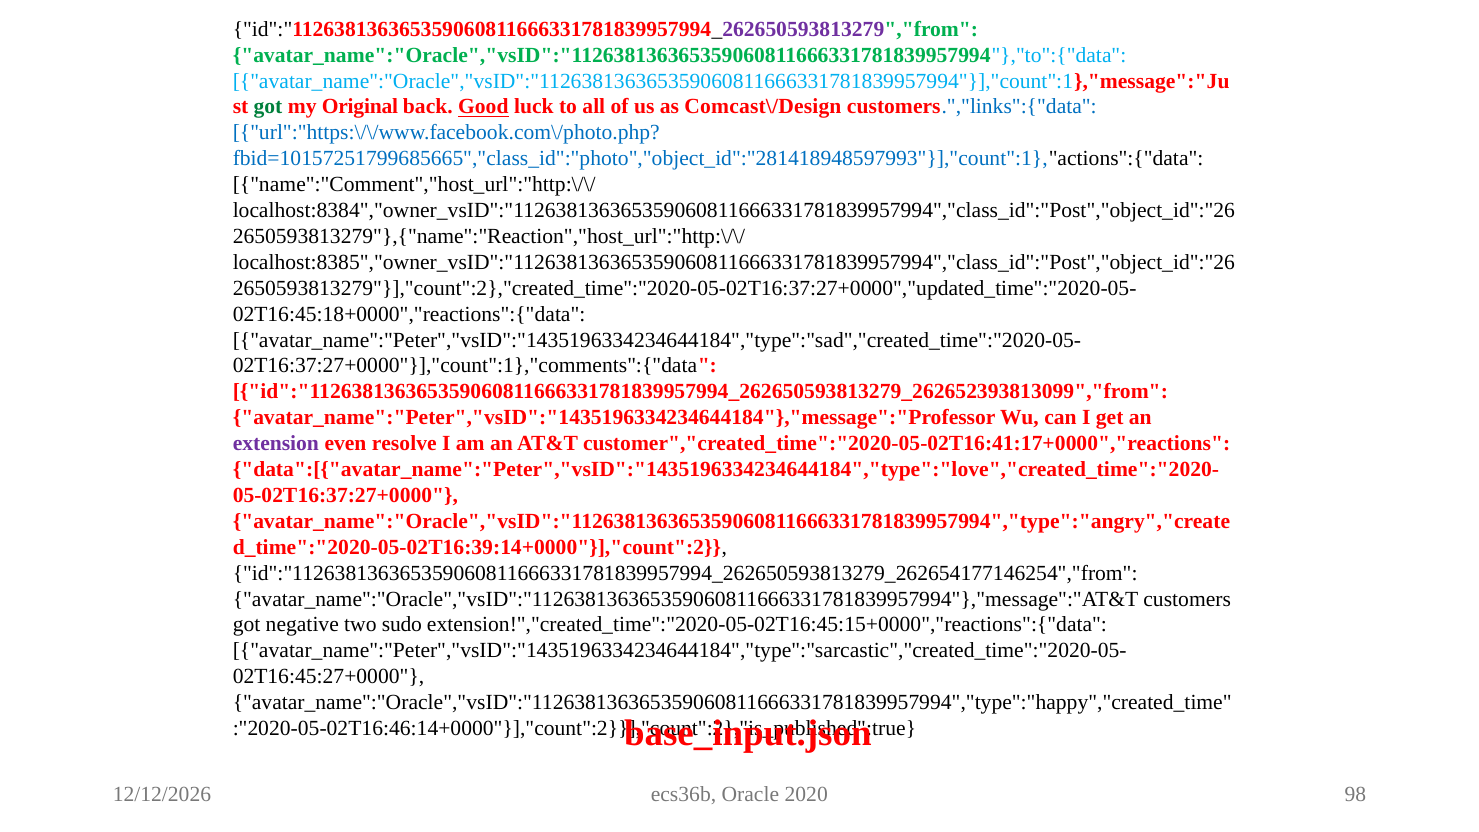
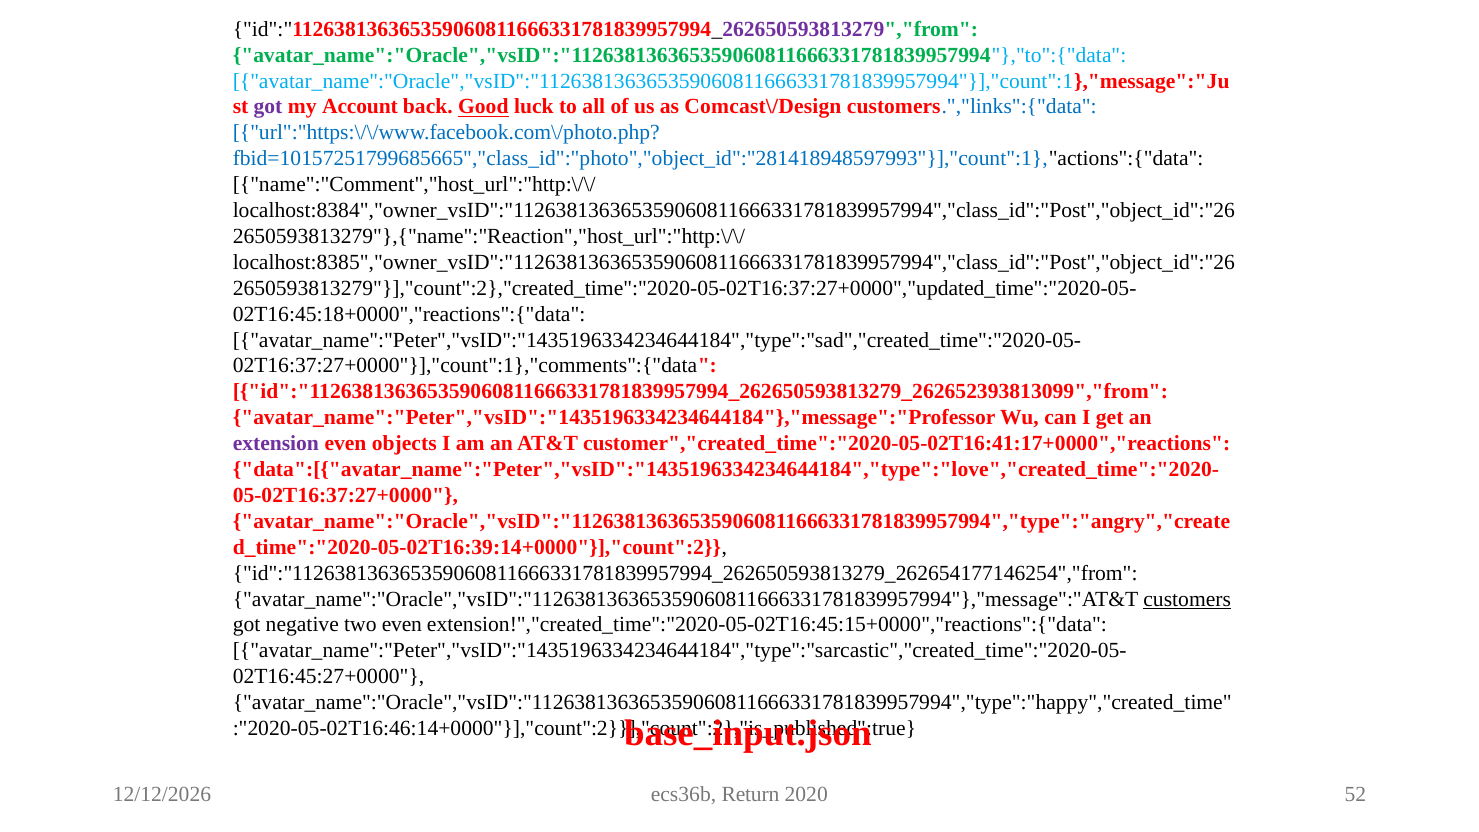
got at (268, 107) colour: green -> purple
Original: Original -> Account
resolve: resolve -> objects
customers underline: none -> present
two sudo: sudo -> even
Oracle: Oracle -> Return
98: 98 -> 52
